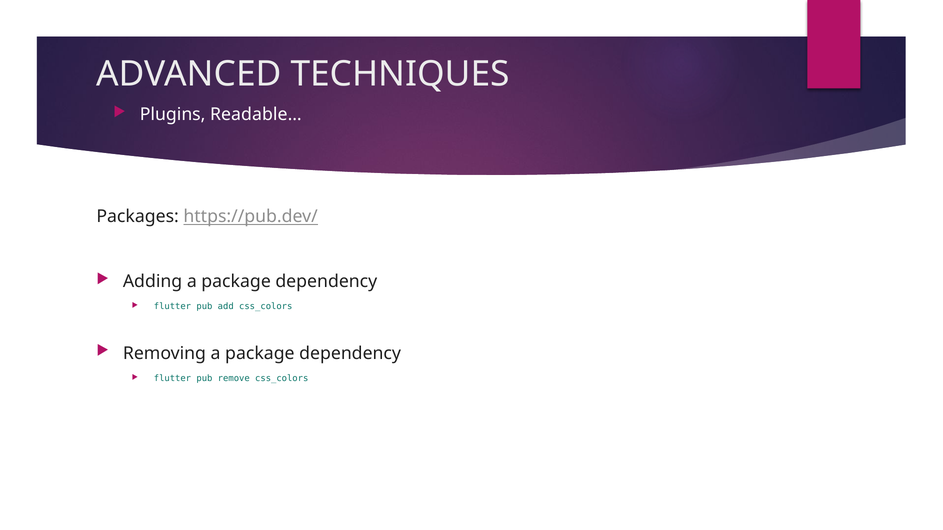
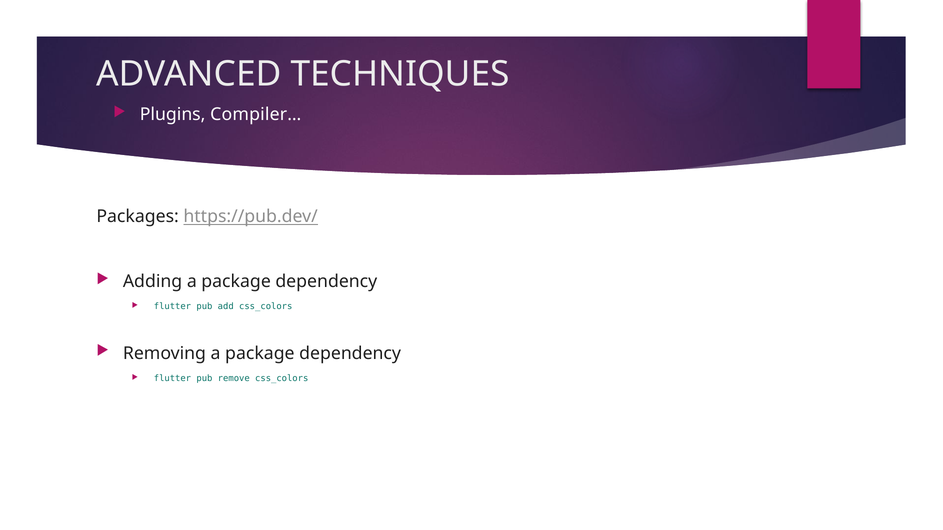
Readable…: Readable… -> Compiler…
